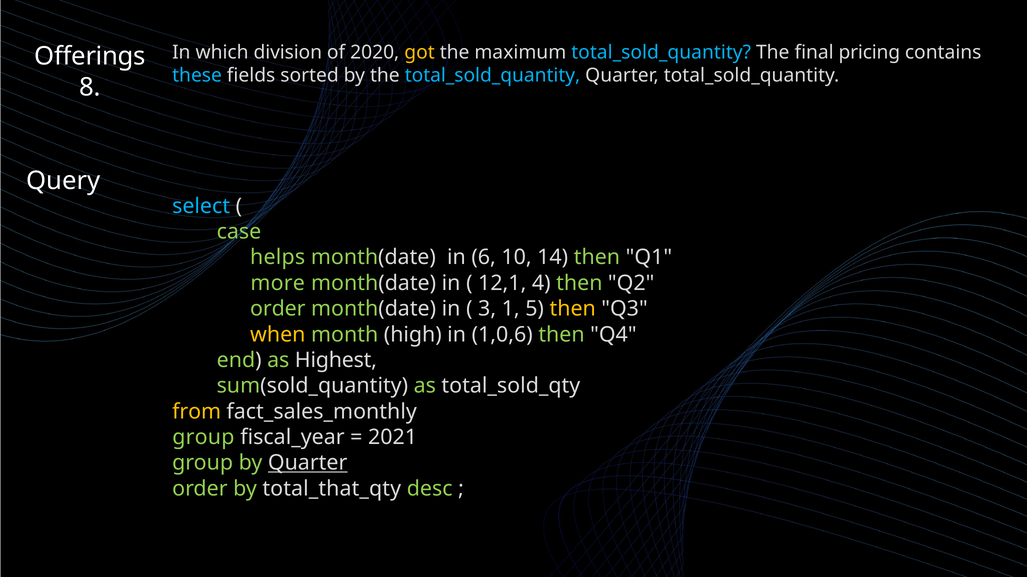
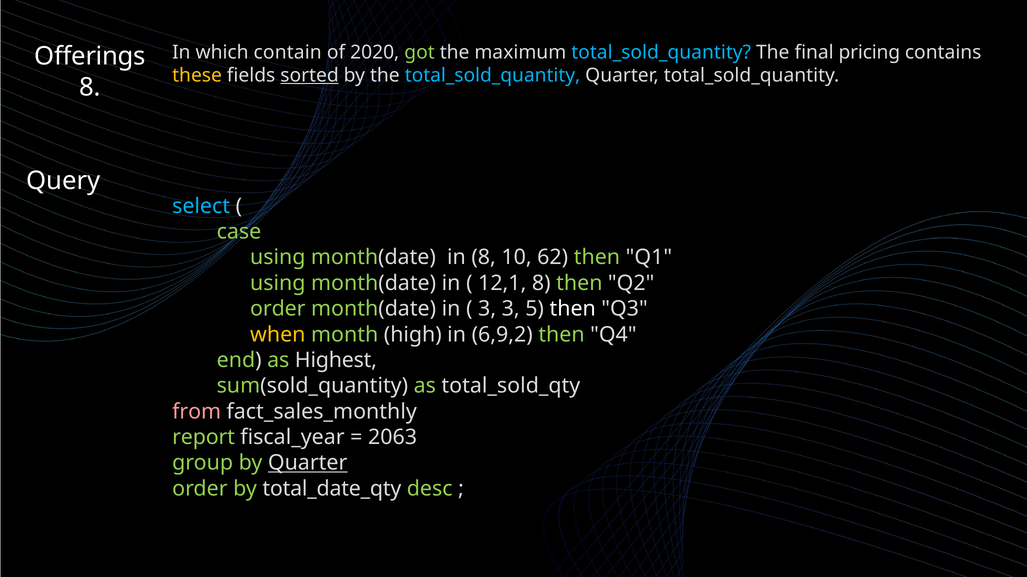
division: division -> contain
got colour: yellow -> light green
these colour: light blue -> yellow
sorted underline: none -> present
helps at (278, 258): helps -> using
in 6: 6 -> 8
14: 14 -> 62
more at (278, 283): more -> using
12,1 4: 4 -> 8
3 1: 1 -> 3
then at (573, 309) colour: yellow -> white
1,0,6: 1,0,6 -> 6,9,2
from colour: yellow -> pink
group at (203, 438): group -> report
2021: 2021 -> 2063
total_that_qty: total_that_qty -> total_date_qty
